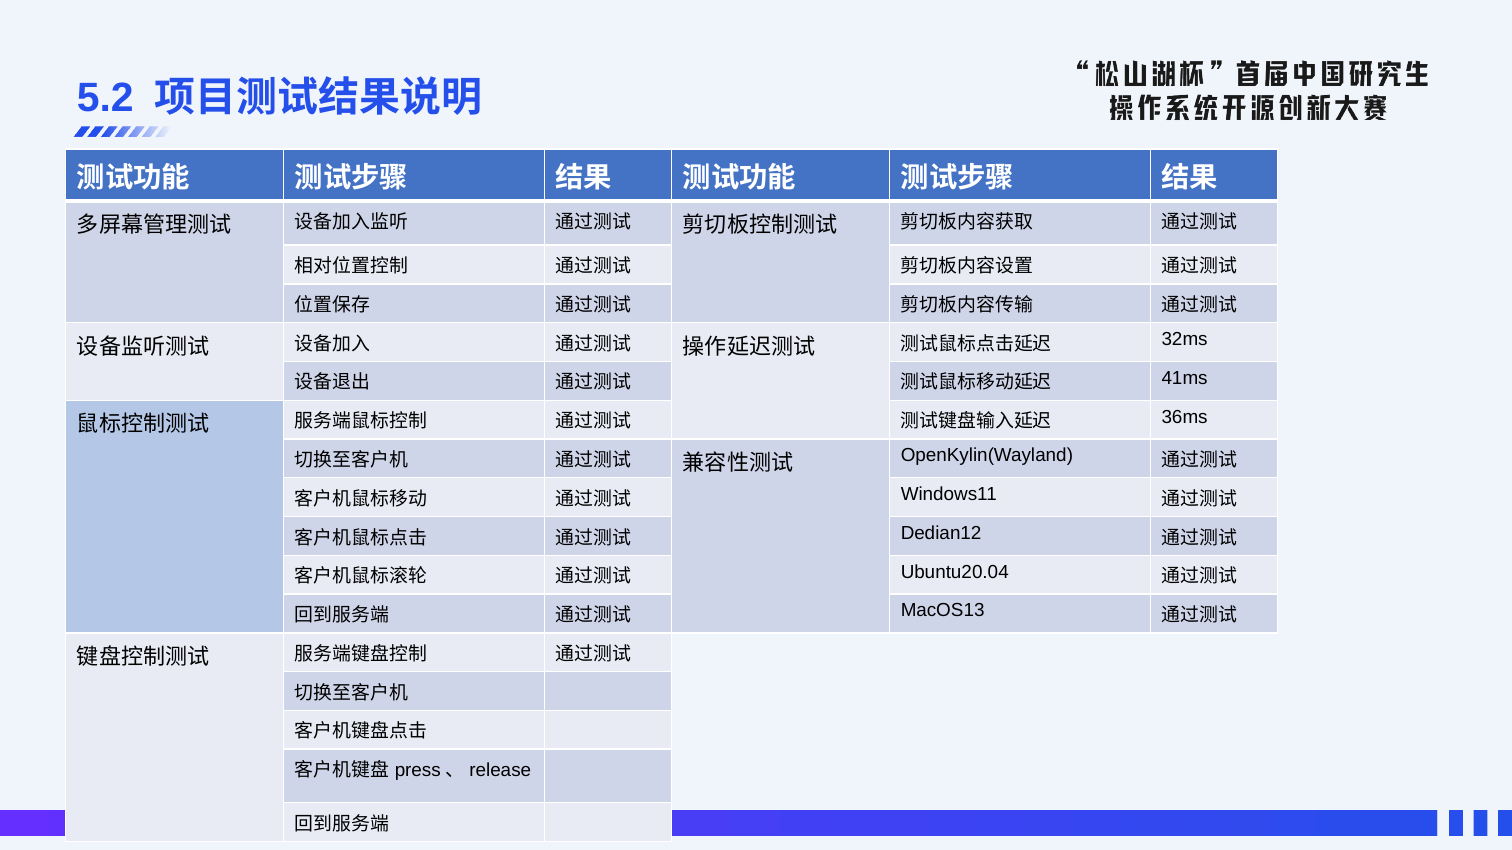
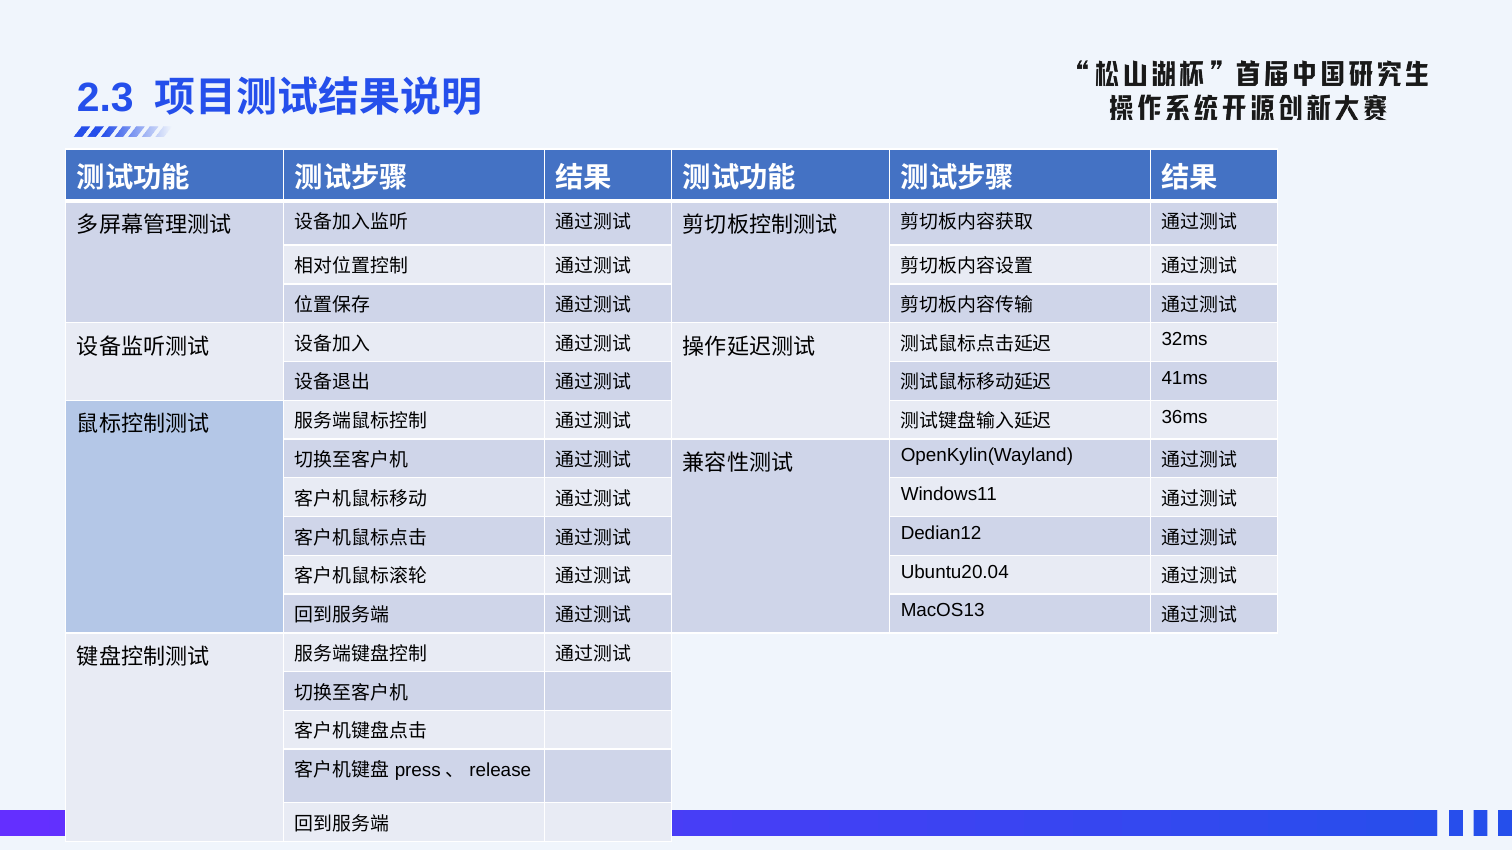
5.2: 5.2 -> 2.3
